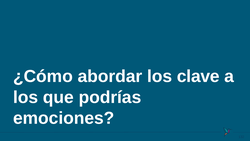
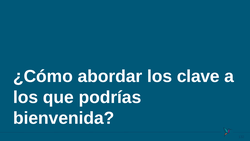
emociones: emociones -> bienvenida
